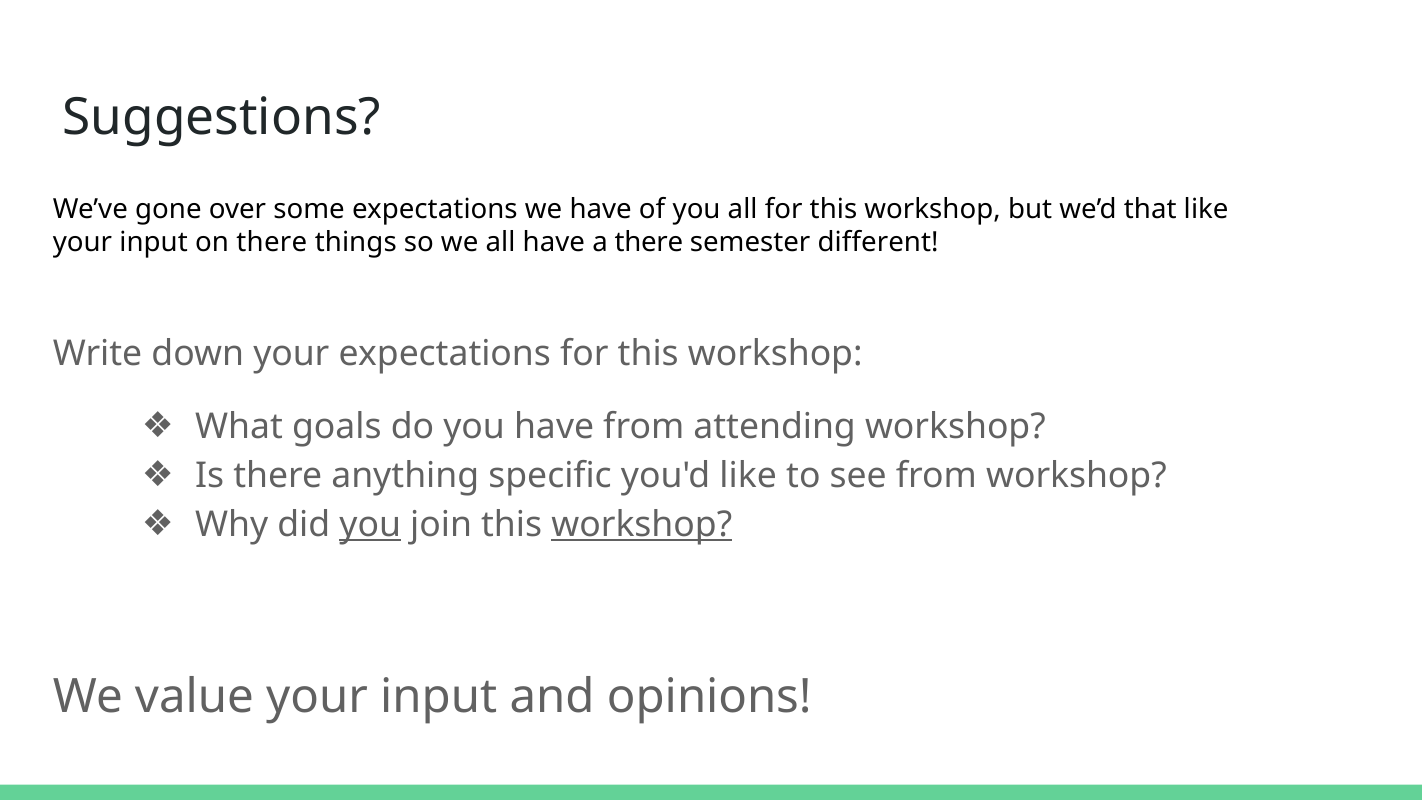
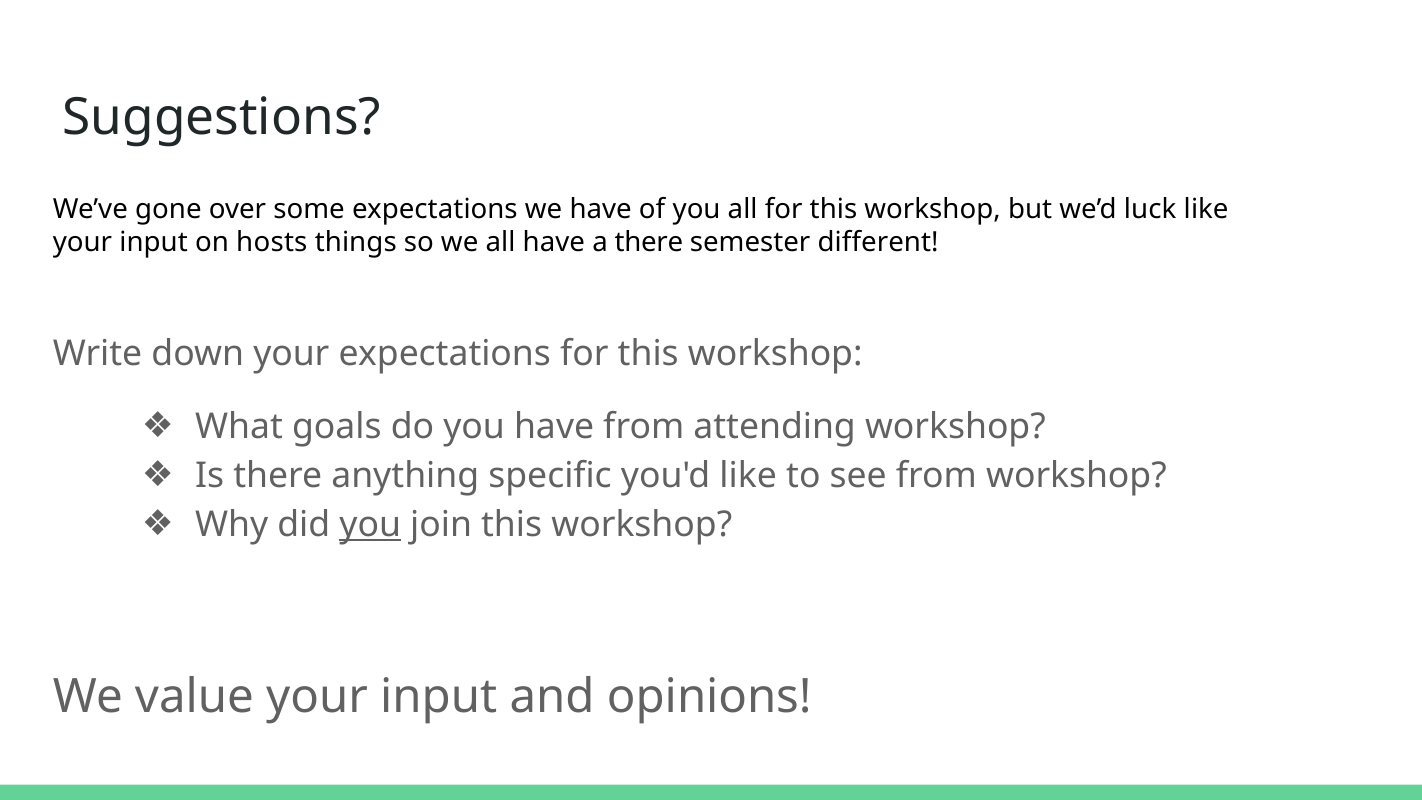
that: that -> luck
on there: there -> hosts
workshop at (642, 525) underline: present -> none
